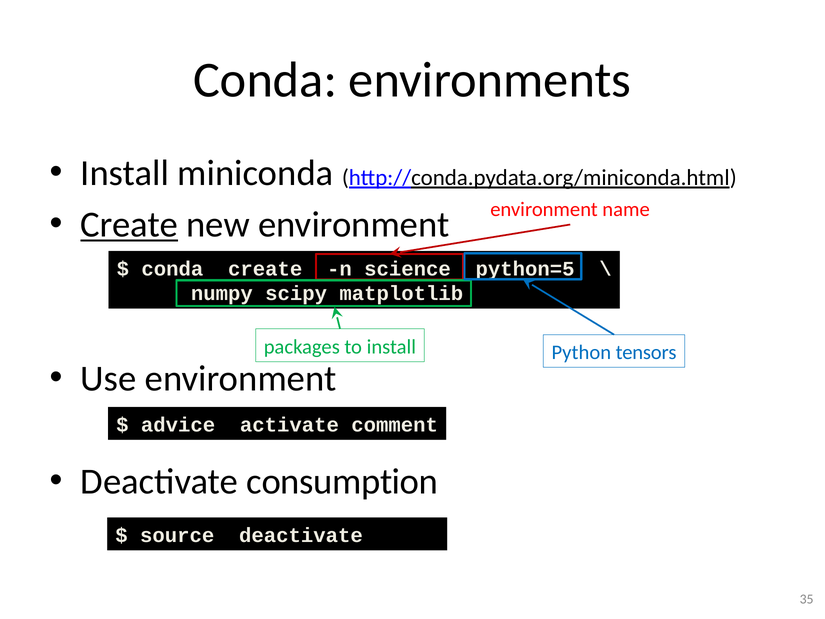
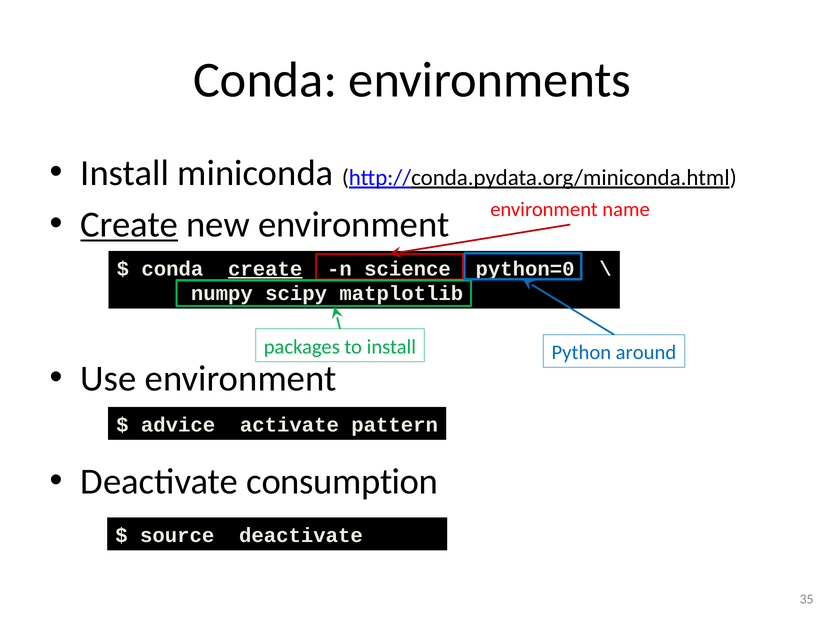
create at (265, 269) underline: none -> present
python=5: python=5 -> python=0
tensors: tensors -> around
comment: comment -> pattern
